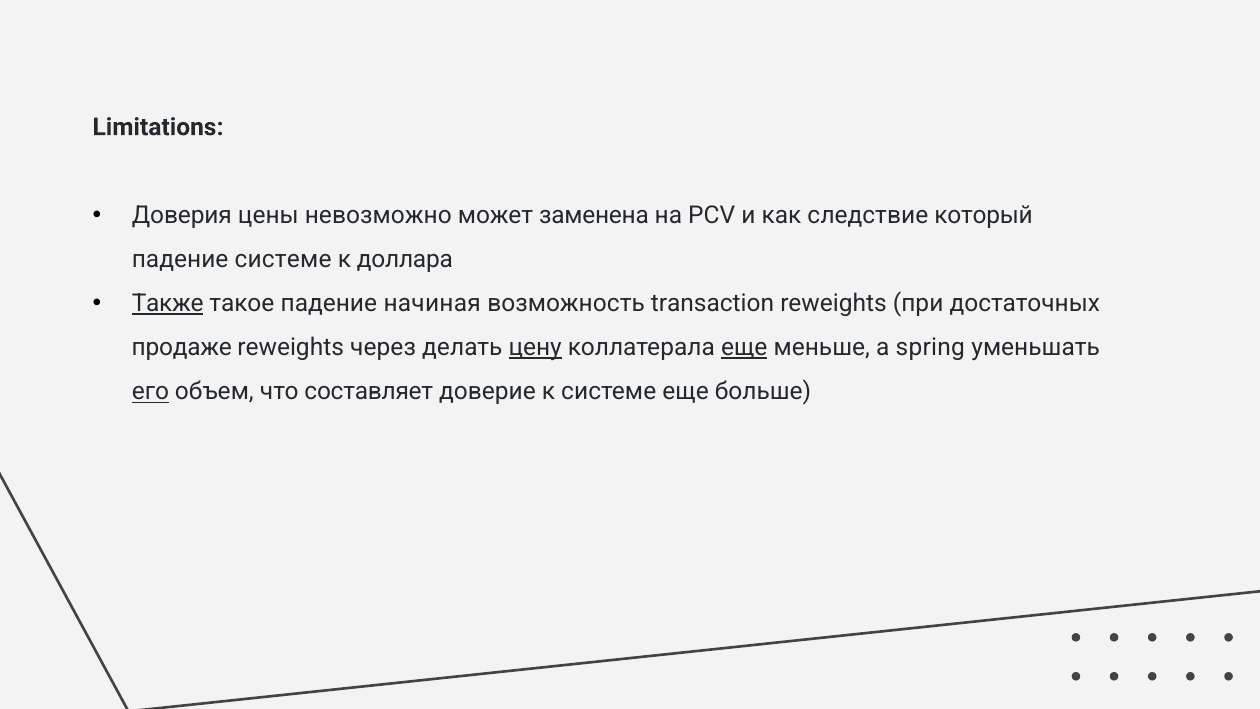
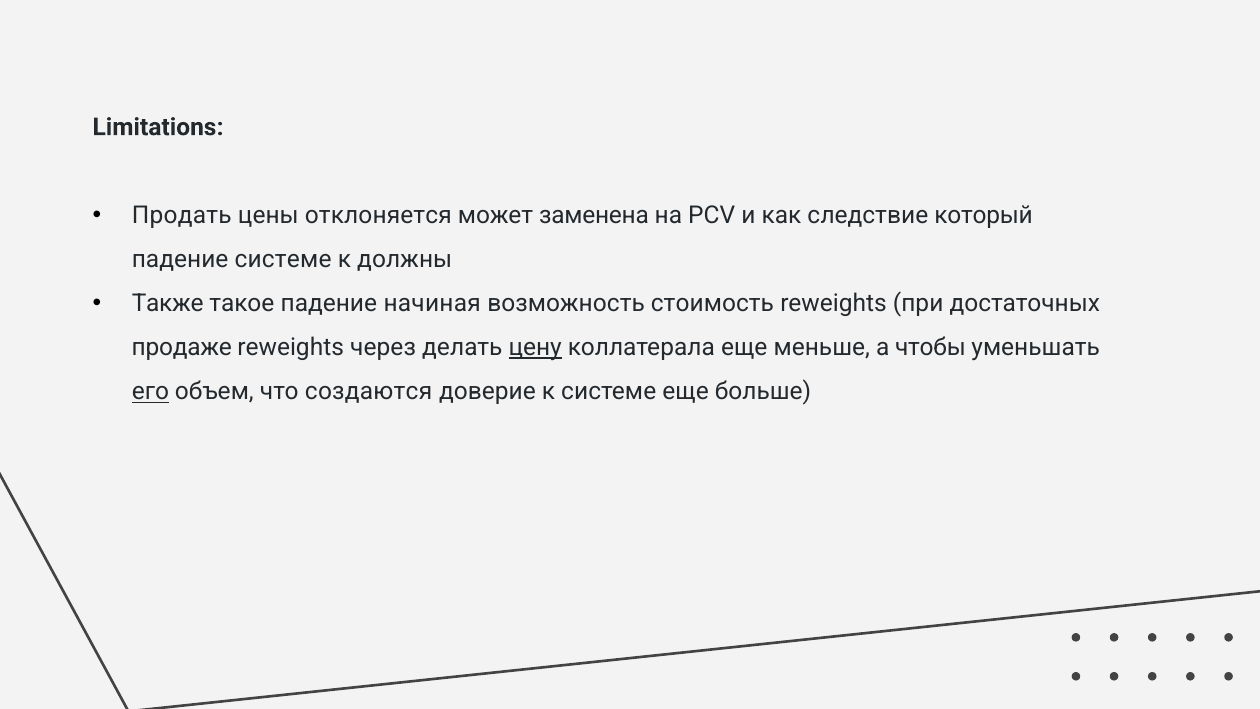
Доверия: Доверия -> Продать
невозможно: невозможно -> отклоняется
доллара: доллара -> должны
Также underline: present -> none
transaction: transaction -> стоимость
еще at (744, 348) underline: present -> none
spring: spring -> чтобы
составляет: составляет -> создаются
